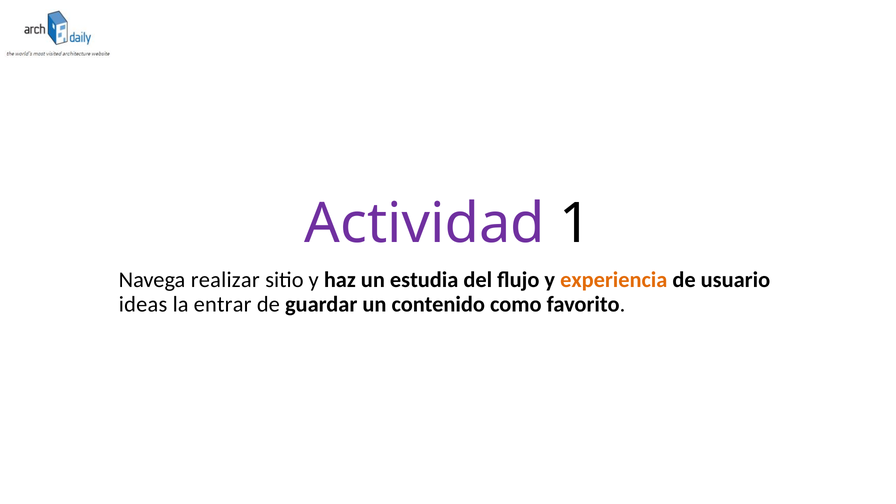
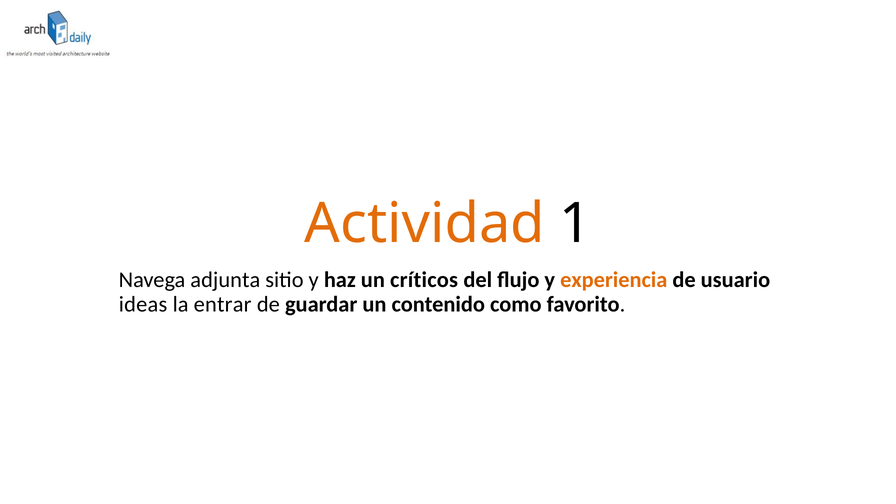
Actividad colour: purple -> orange
realizar: realizar -> adjunta
estudia: estudia -> críticos
